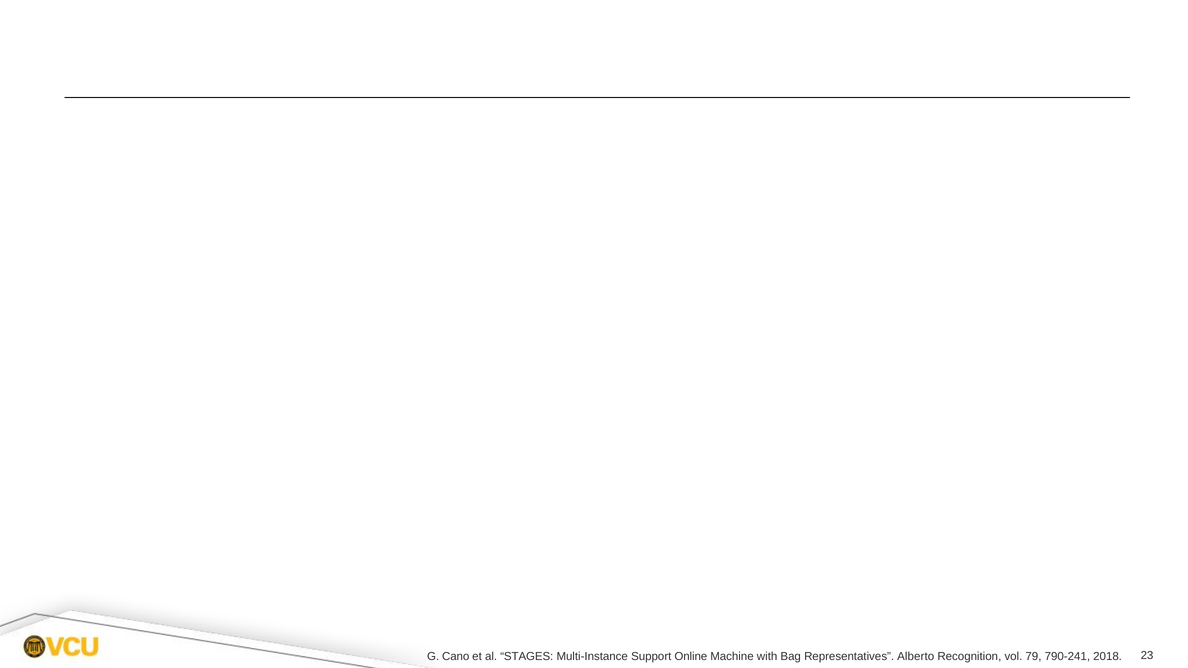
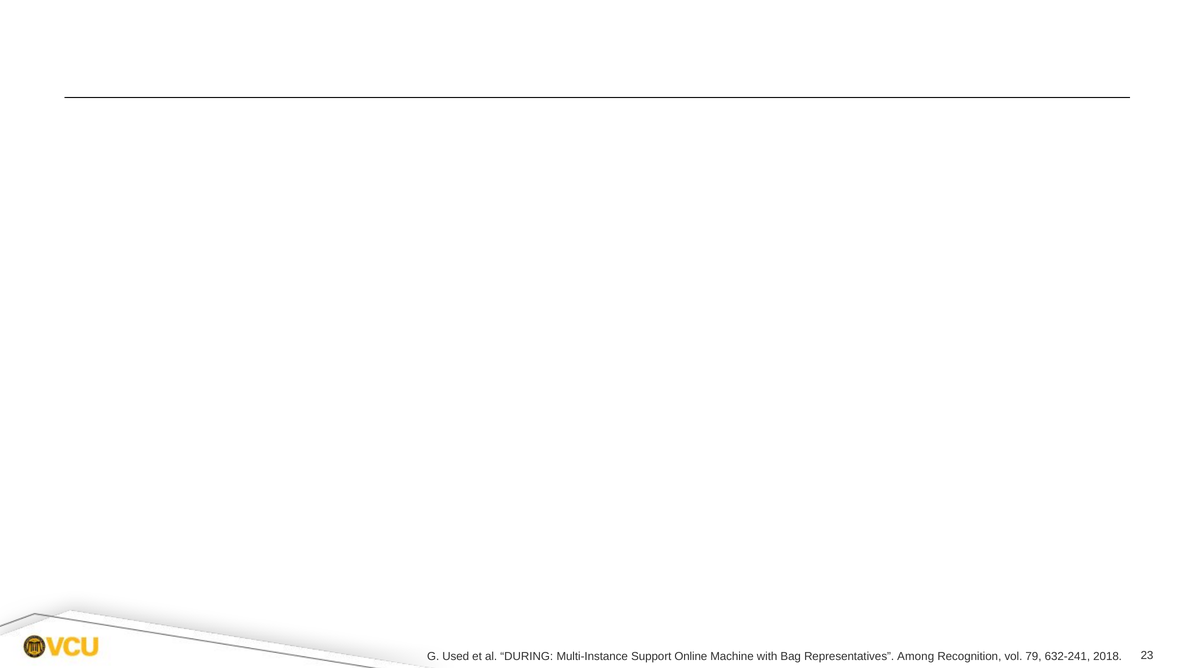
Cano: Cano -> Used
STAGES: STAGES -> DURING
Alberto: Alberto -> Among
790-241: 790-241 -> 632-241
